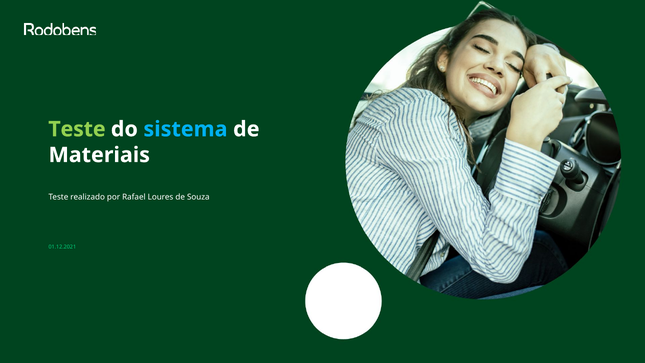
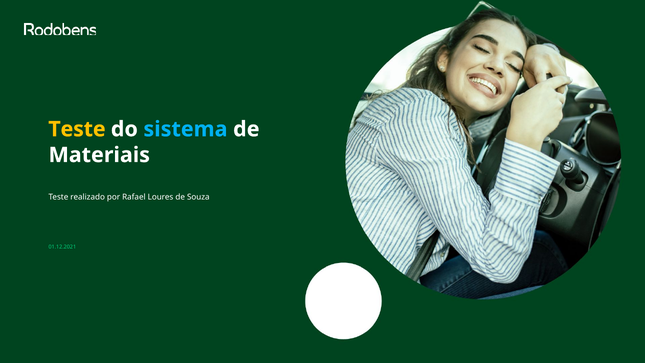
Teste at (77, 129) colour: light green -> yellow
